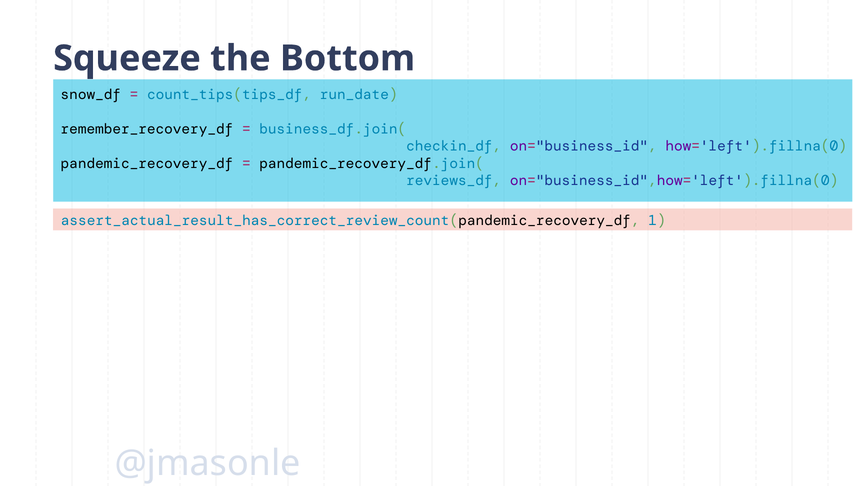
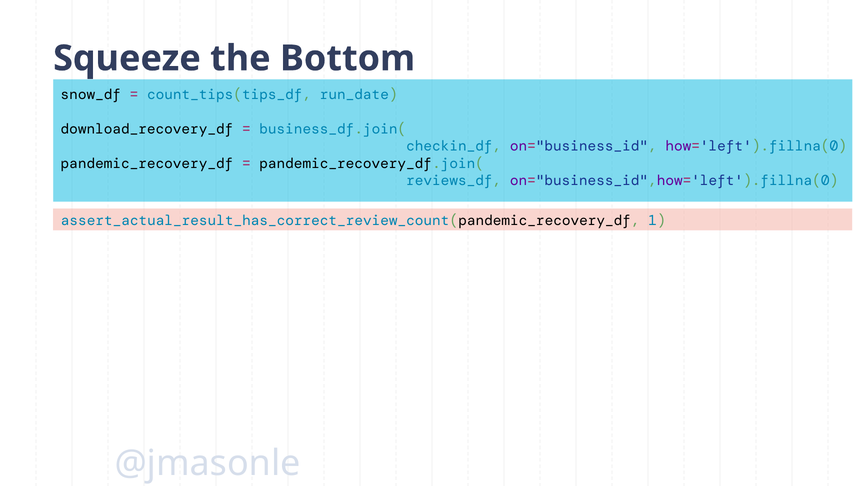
remember_recovery_df: remember_recovery_df -> download_recovery_df
